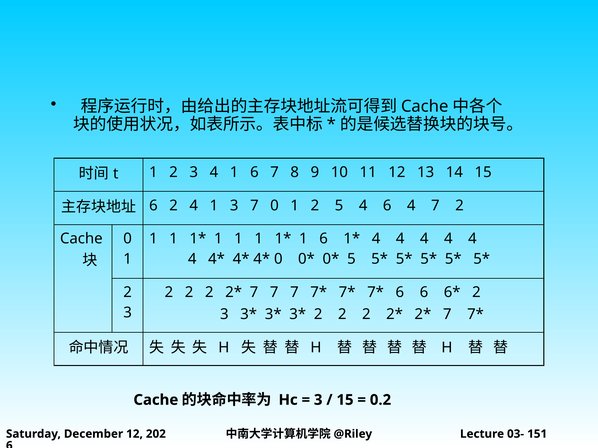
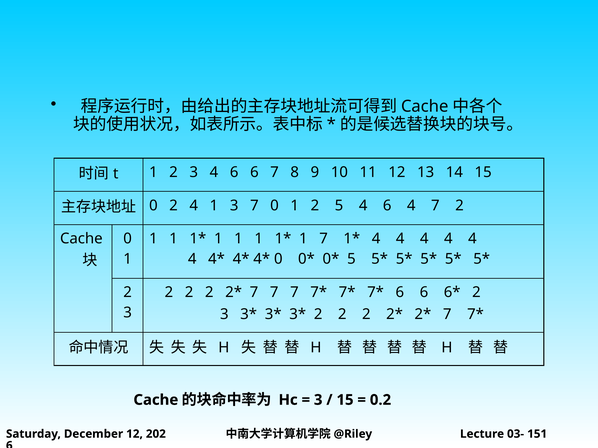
3 4 1: 1 -> 6
6 at (153, 206): 6 -> 0
6 at (324, 239): 6 -> 7
